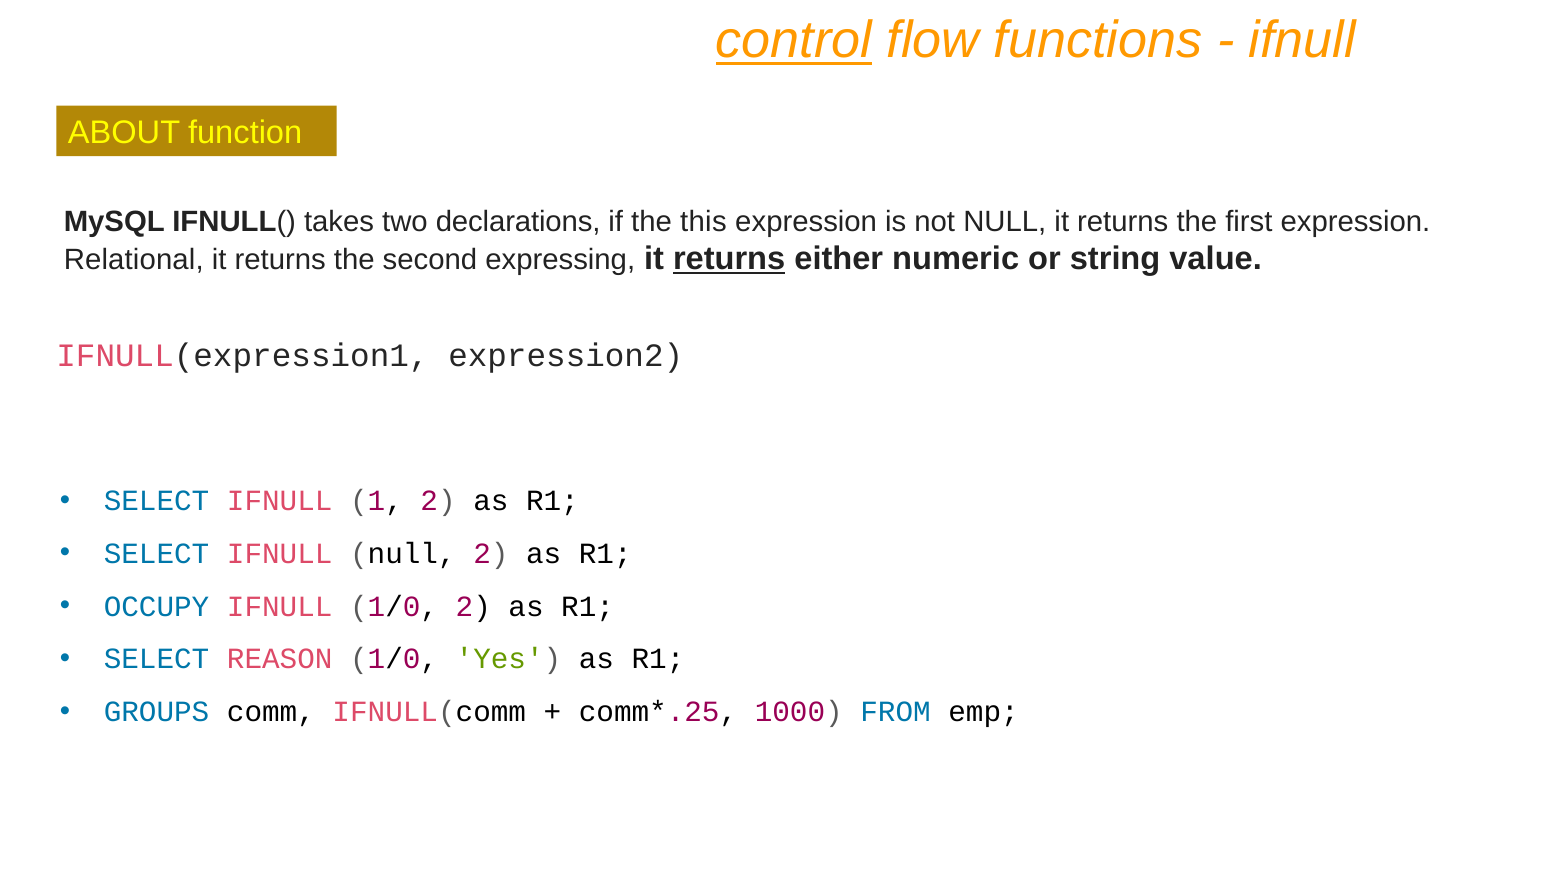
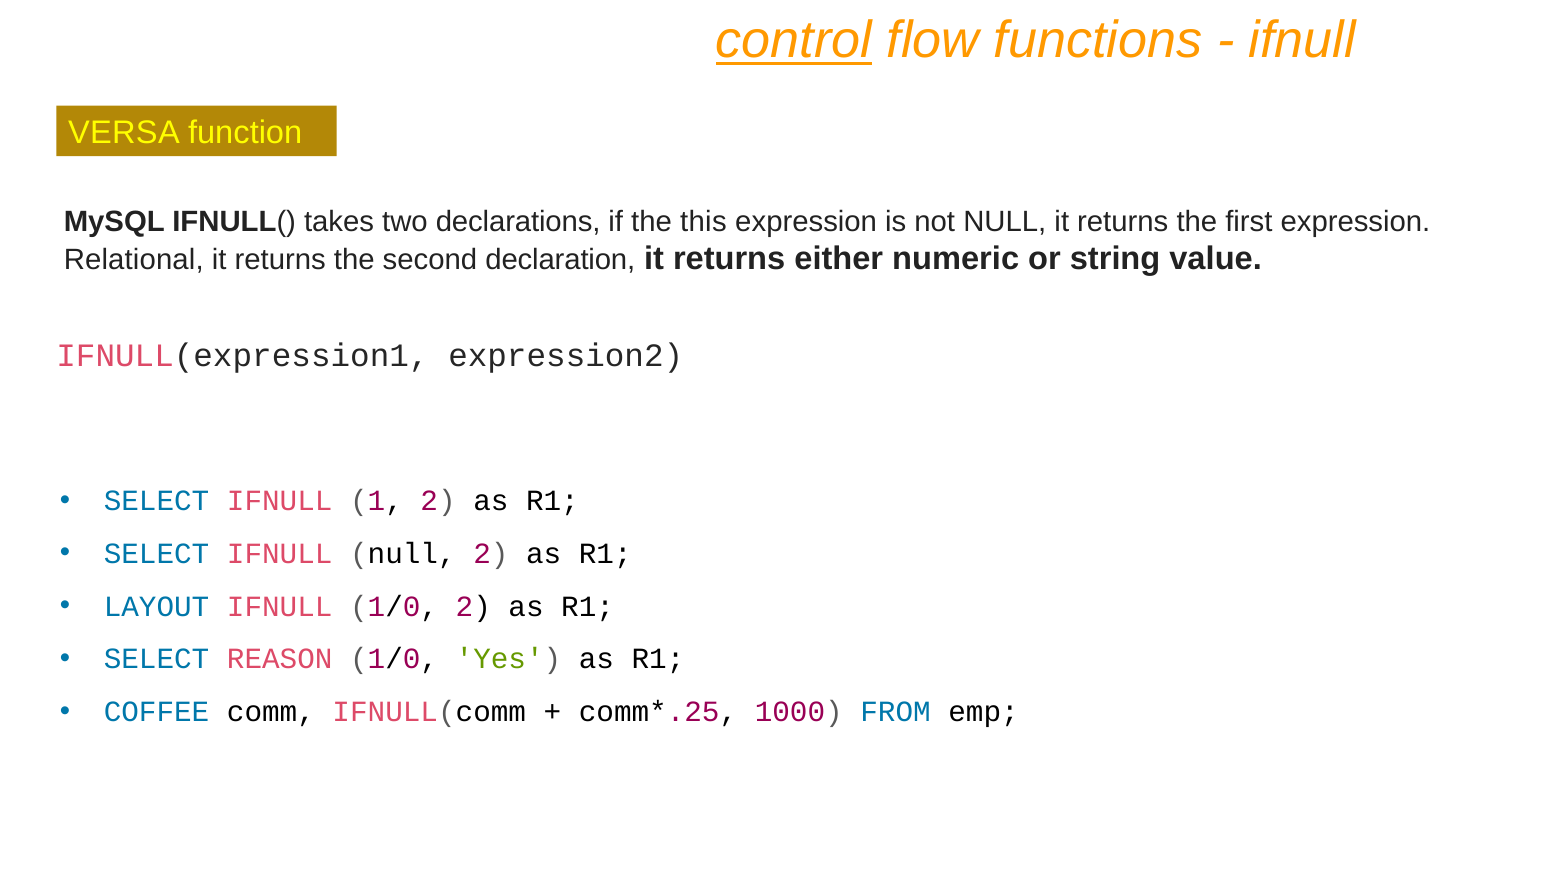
ABOUT: ABOUT -> VERSA
expressing: expressing -> declaration
returns at (729, 259) underline: present -> none
OCCUPY: OCCUPY -> LAYOUT
GROUPS: GROUPS -> COFFEE
